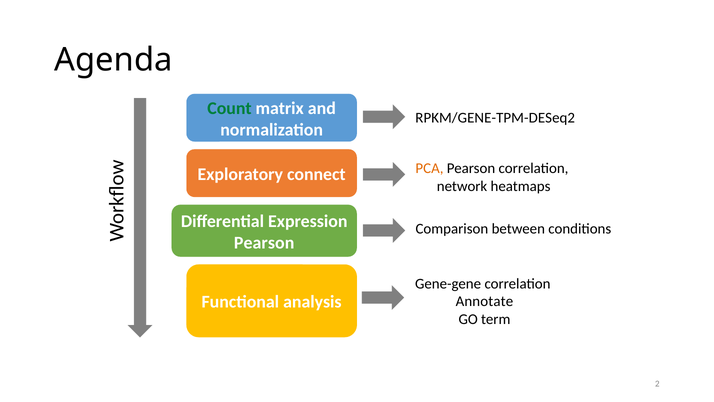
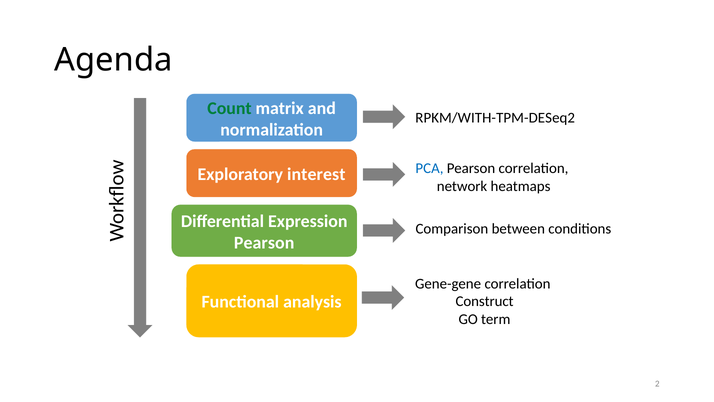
RPKM/GENE-TPM-DESeq2: RPKM/GENE-TPM-DESeq2 -> RPKM/WITH-TPM-DESeq2
PCA colour: orange -> blue
connect: connect -> interest
Annotate: Annotate -> Construct
